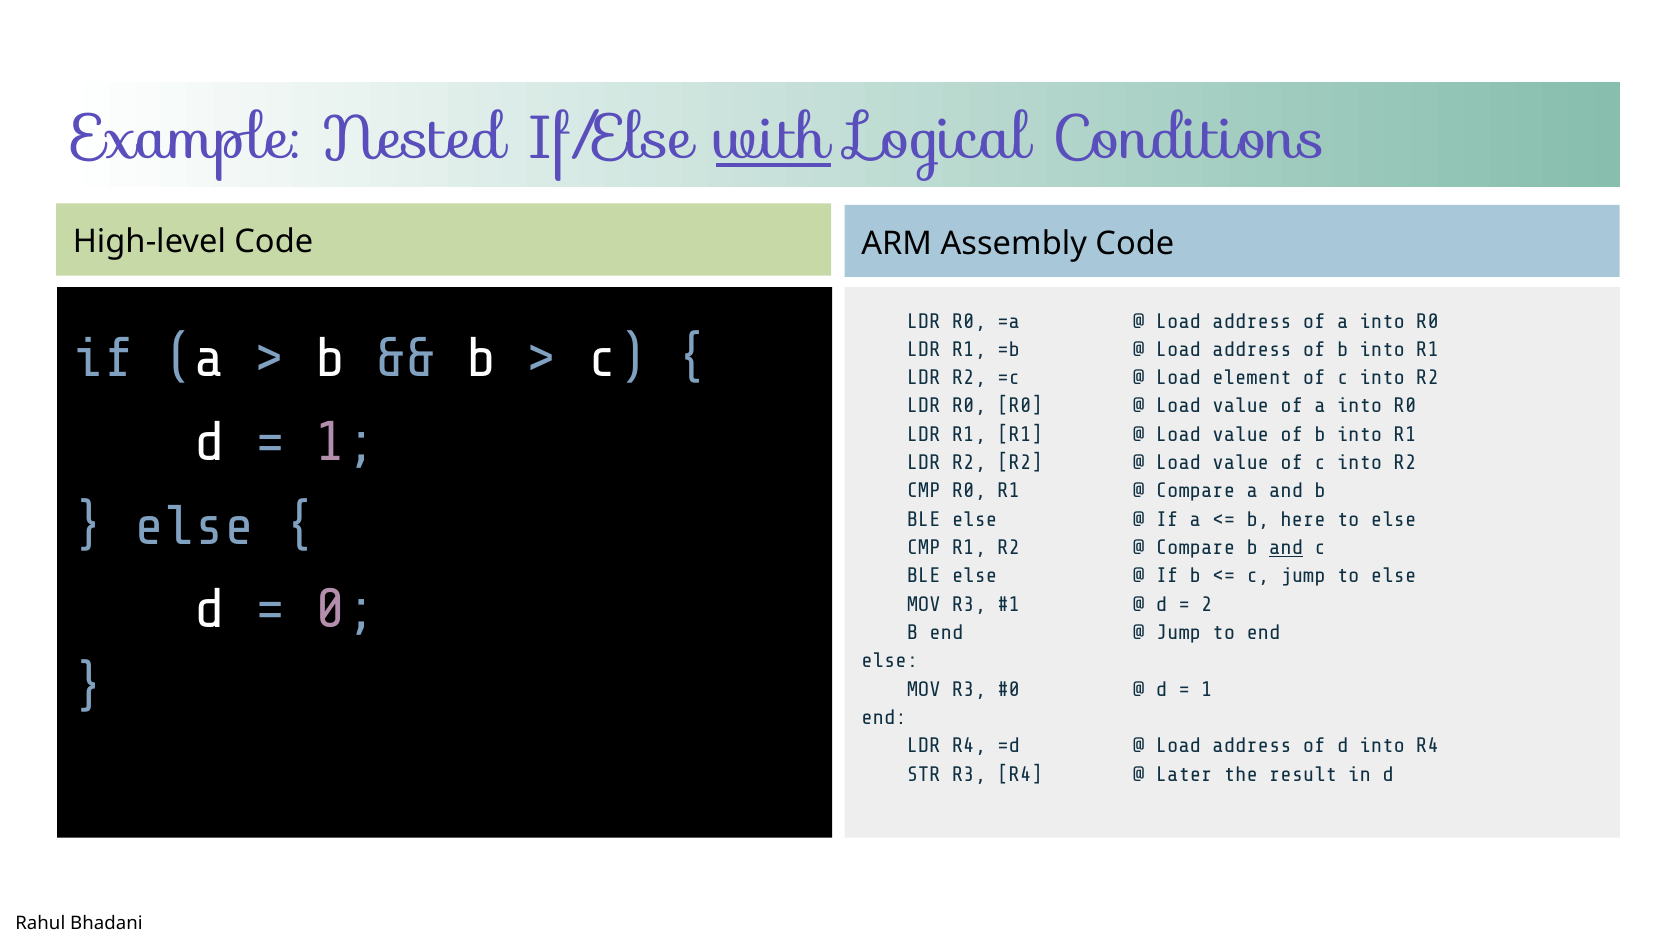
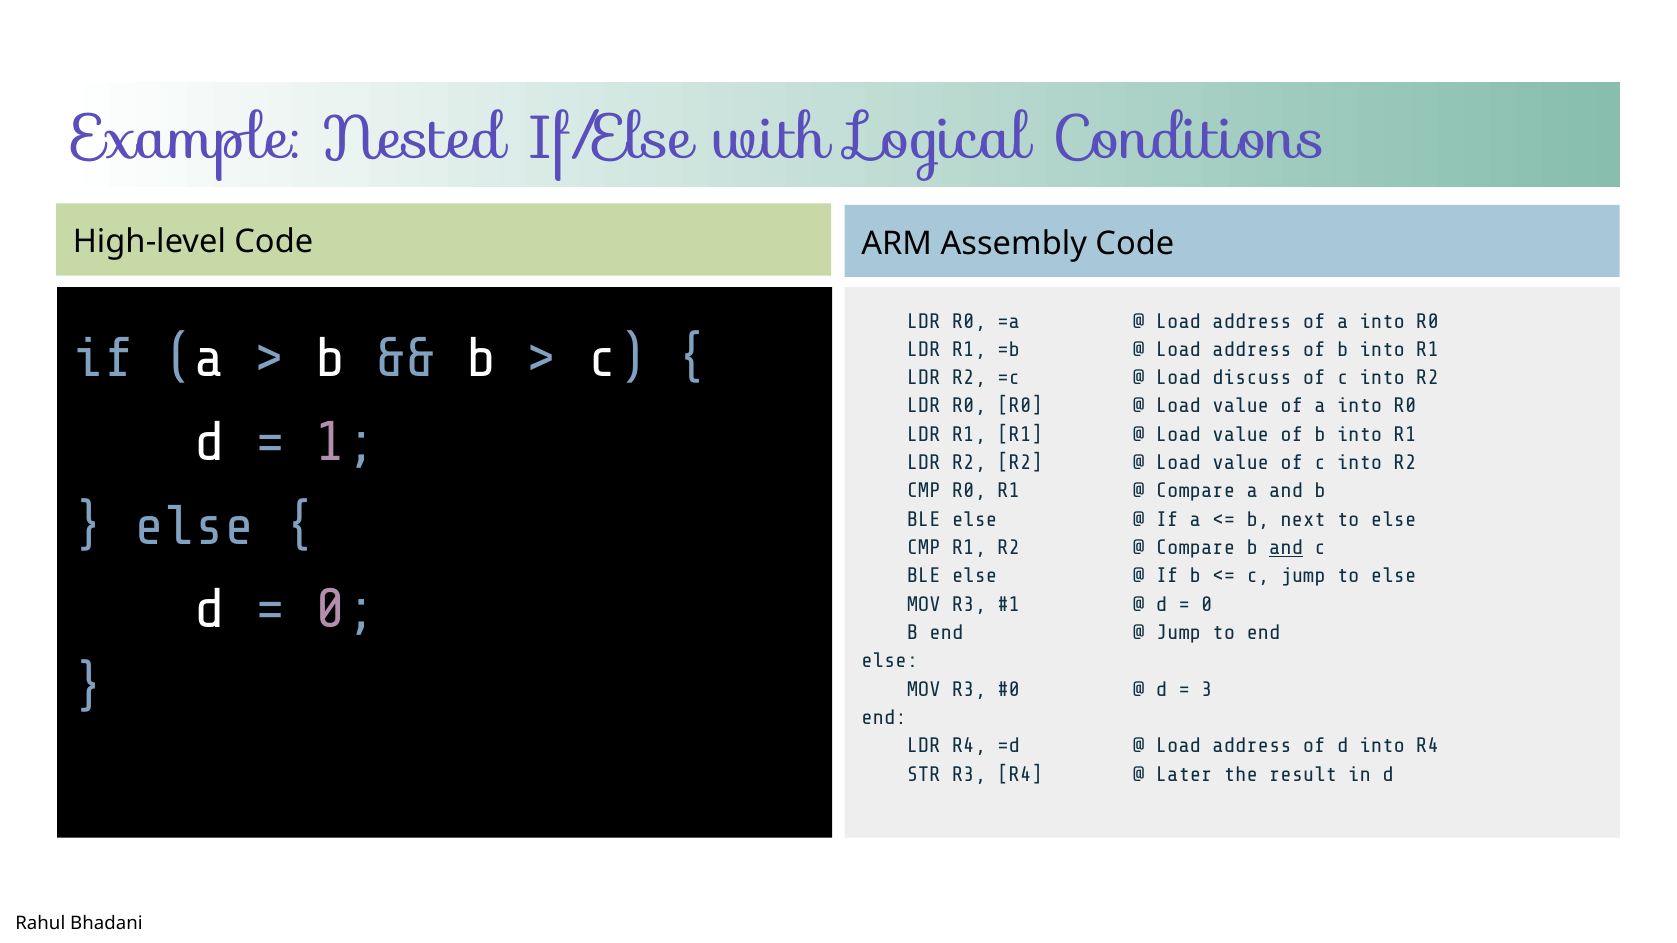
with underline: present -> none
element: element -> discuss
here: here -> next
2 at (1207, 604): 2 -> 0
1 at (1207, 689): 1 -> 3
